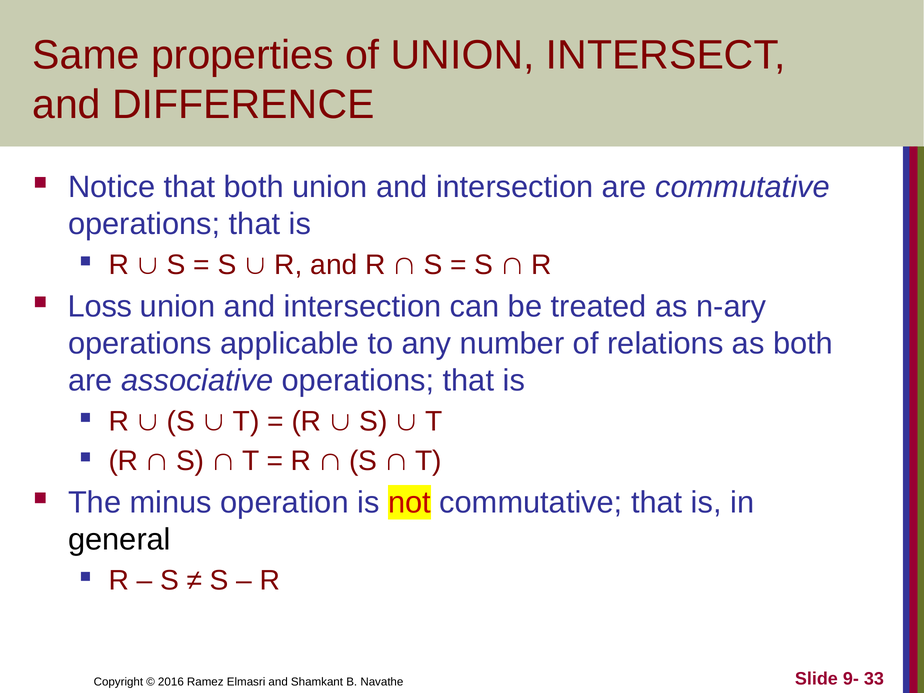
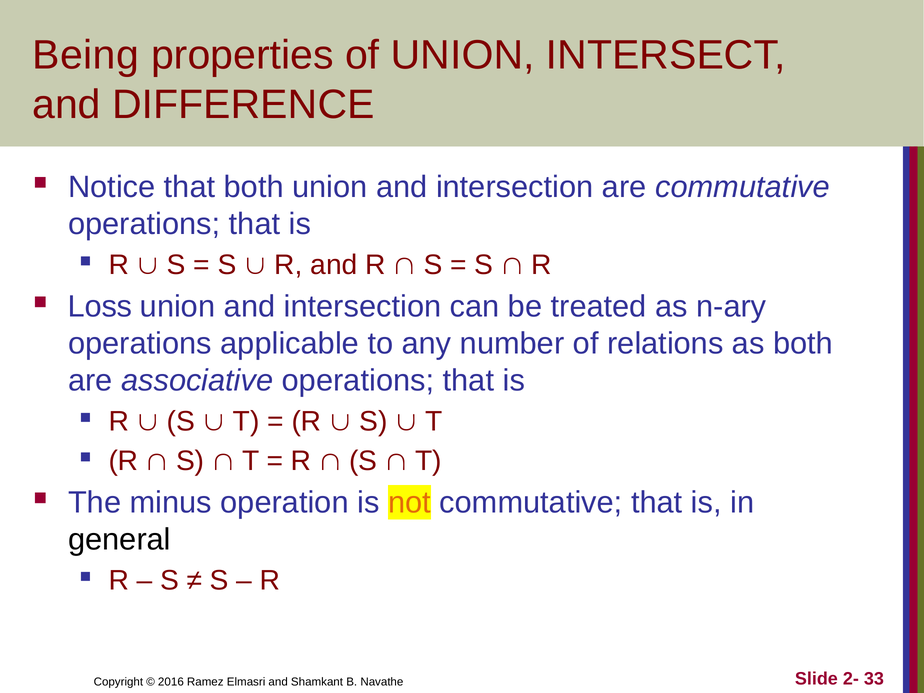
Same: Same -> Being
not colour: red -> orange
9-: 9- -> 2-
